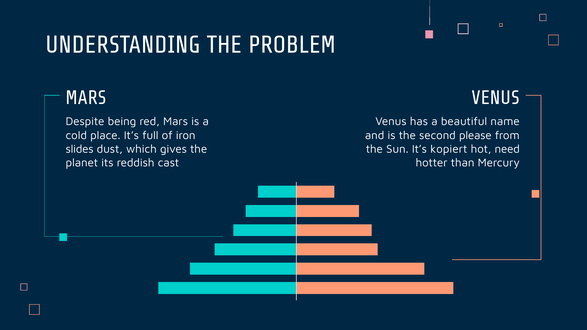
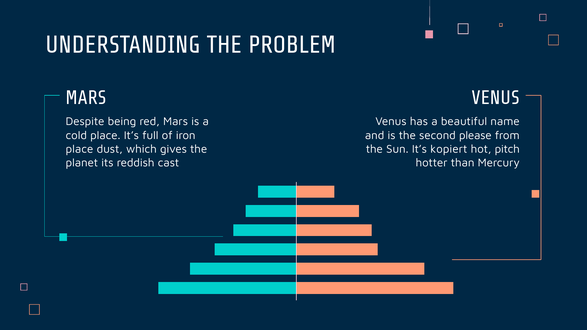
slides at (80, 149): slides -> place
need: need -> pitch
